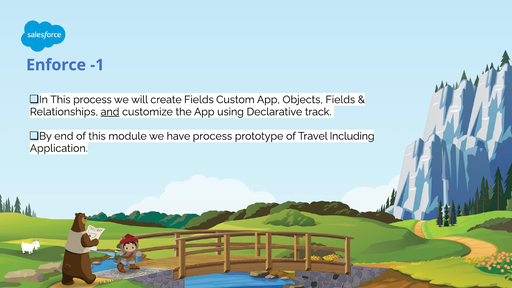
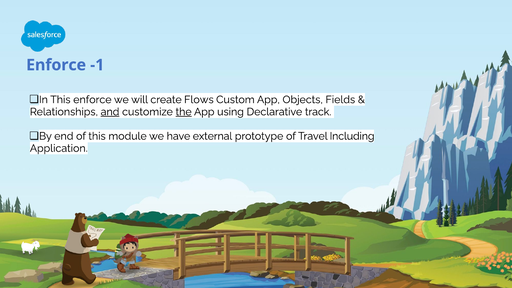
This process: process -> enforce
create Fields: Fields -> Flows
the underline: none -> present
have process: process -> external
